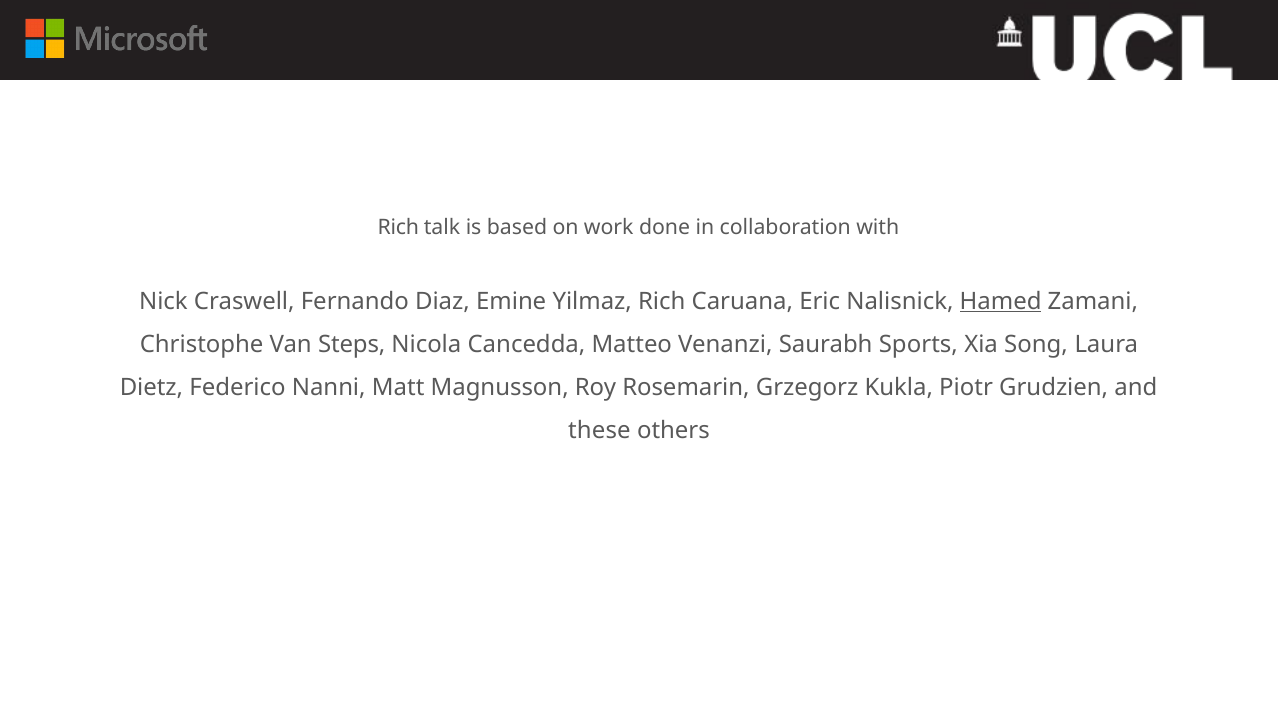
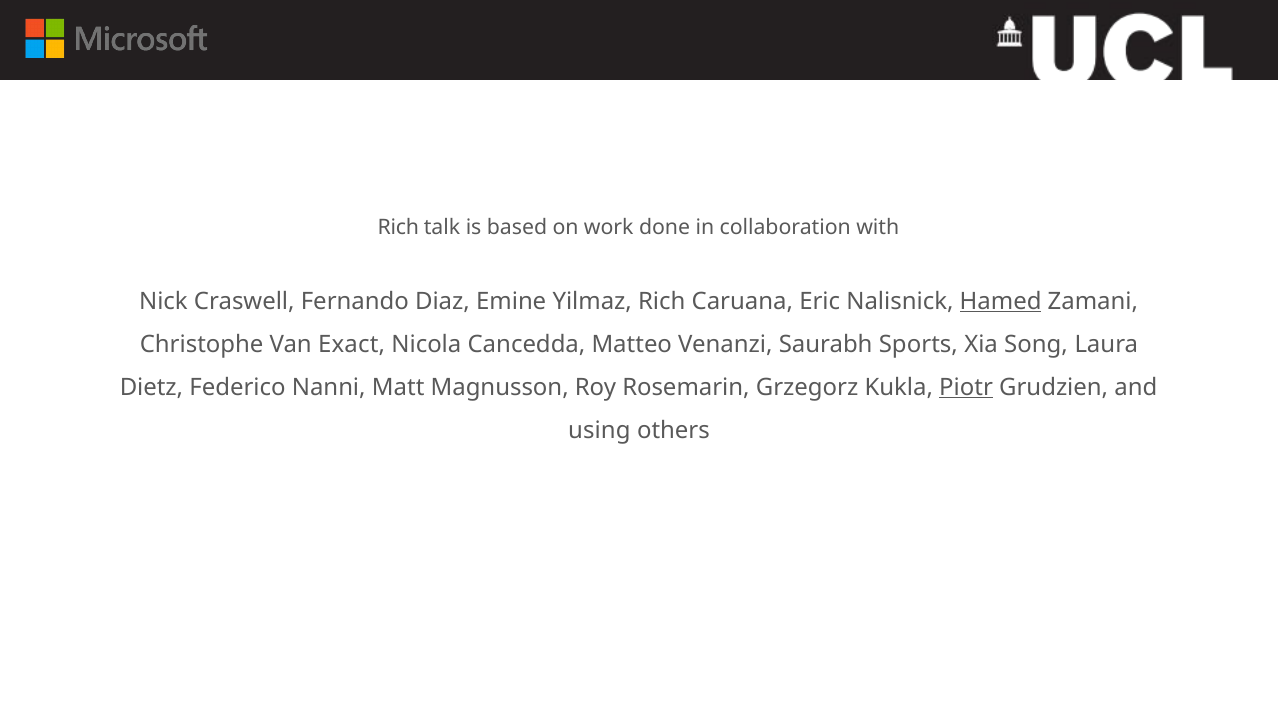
Steps: Steps -> Exact
Piotr underline: none -> present
these: these -> using
